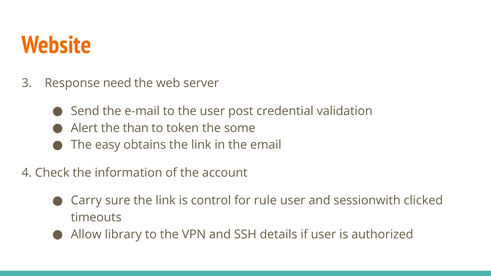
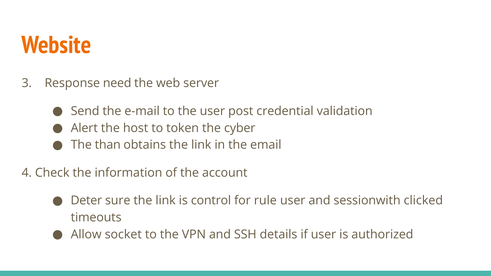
than: than -> host
some: some -> cyber
easy: easy -> than
Carry: Carry -> Deter
library: library -> socket
